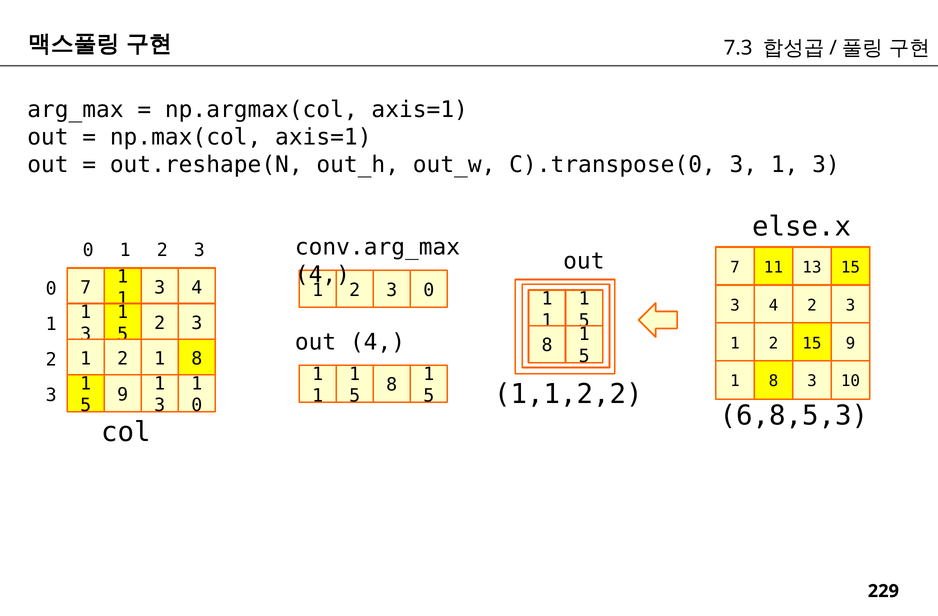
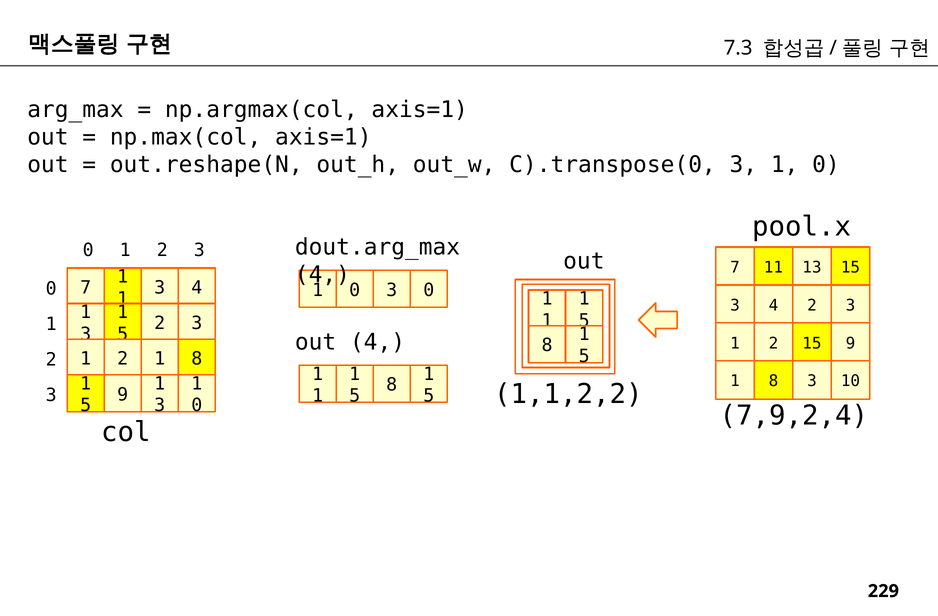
C).transpose(0 3 1 3: 3 -> 0
else.x: else.x -> pool.x
conv.arg_max: conv.arg_max -> dout.arg_max
2 at (355, 290): 2 -> 0
6,8,5,3: 6,8,5,3 -> 7,9,2,4
